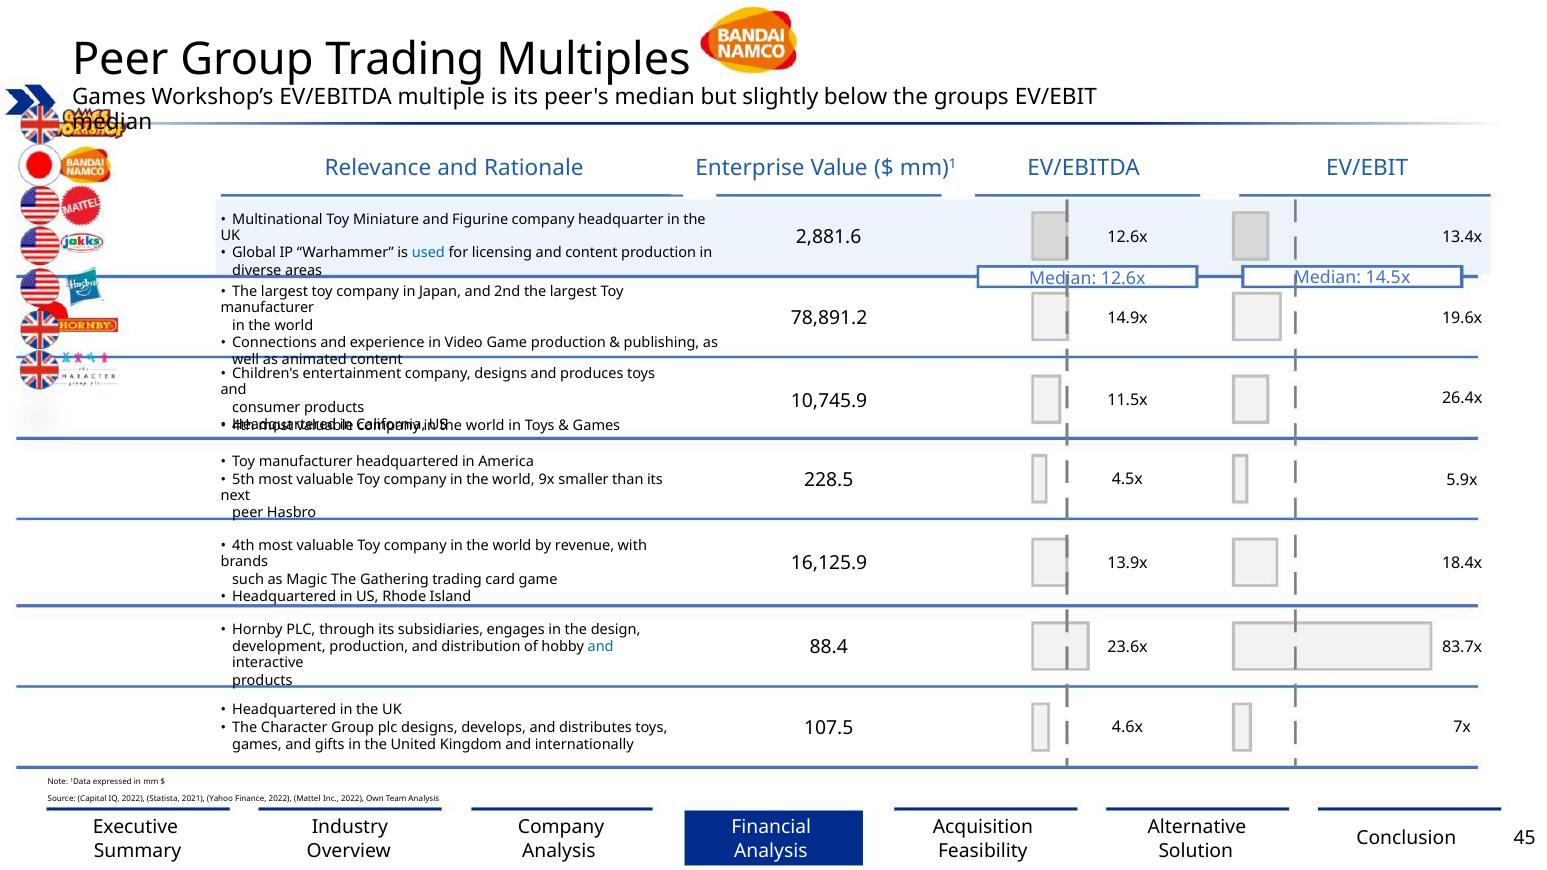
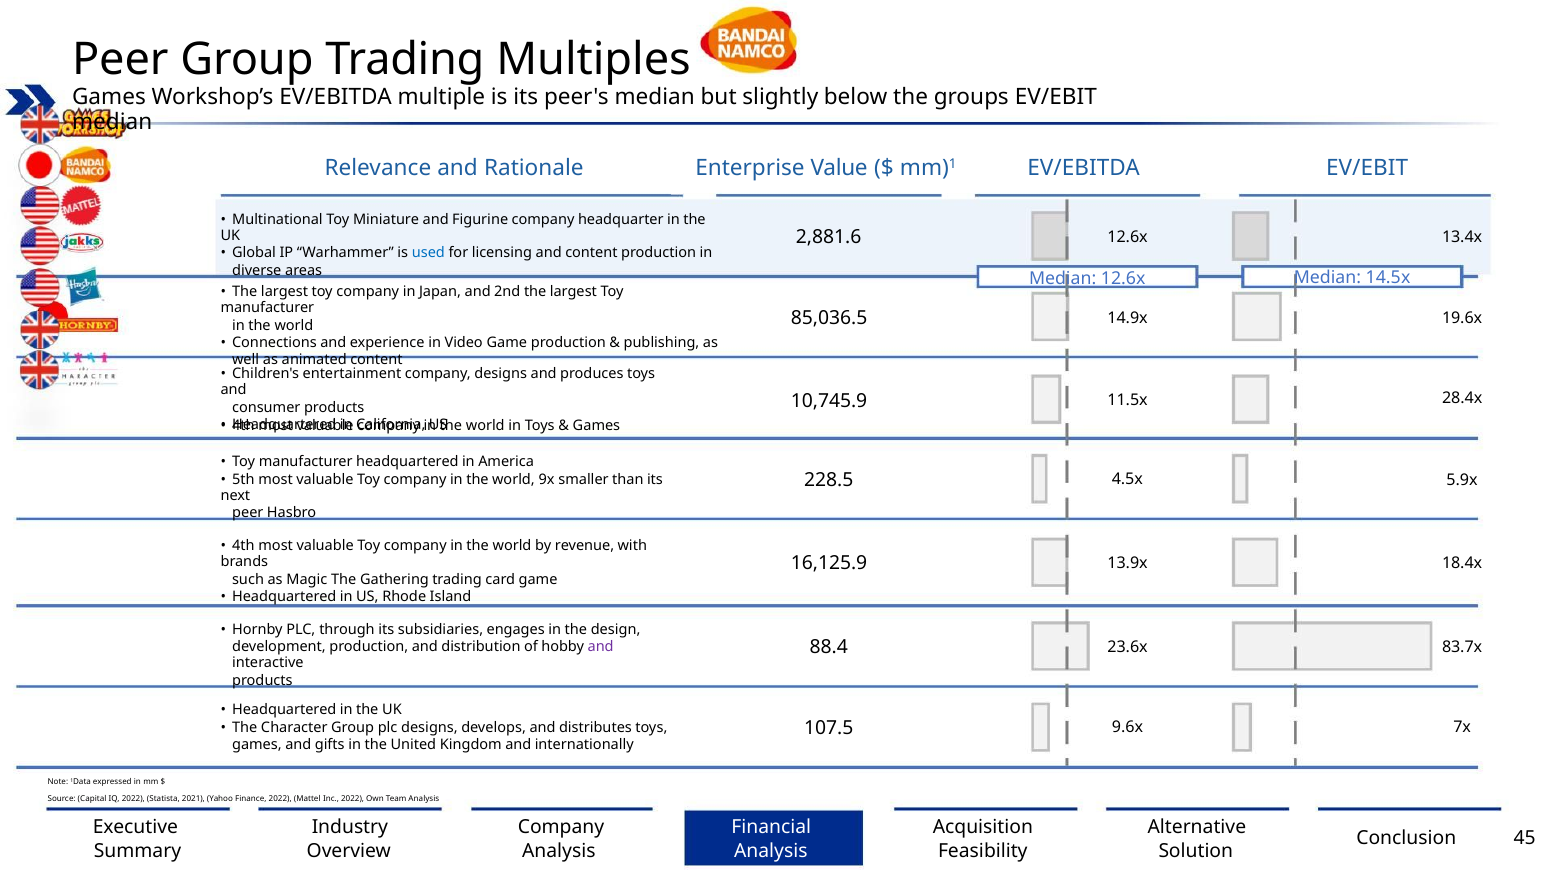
78,891.2: 78,891.2 -> 85,036.5
26.4x: 26.4x -> 28.4x
and at (601, 647) colour: blue -> purple
4.6x: 4.6x -> 9.6x
